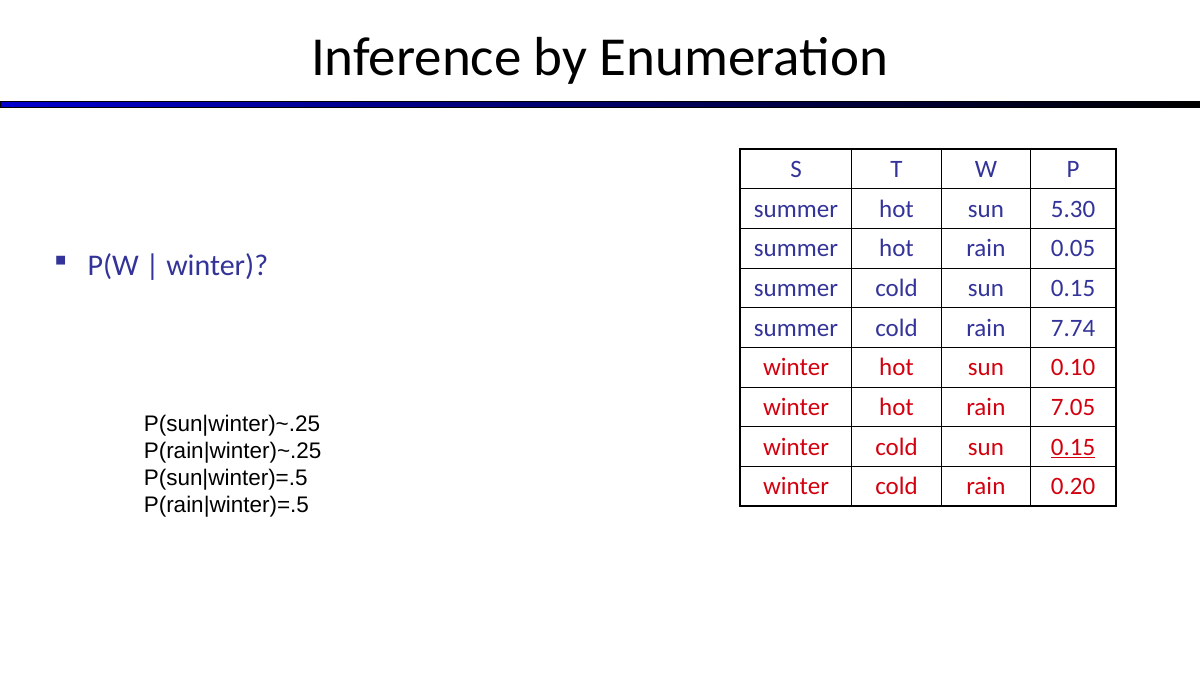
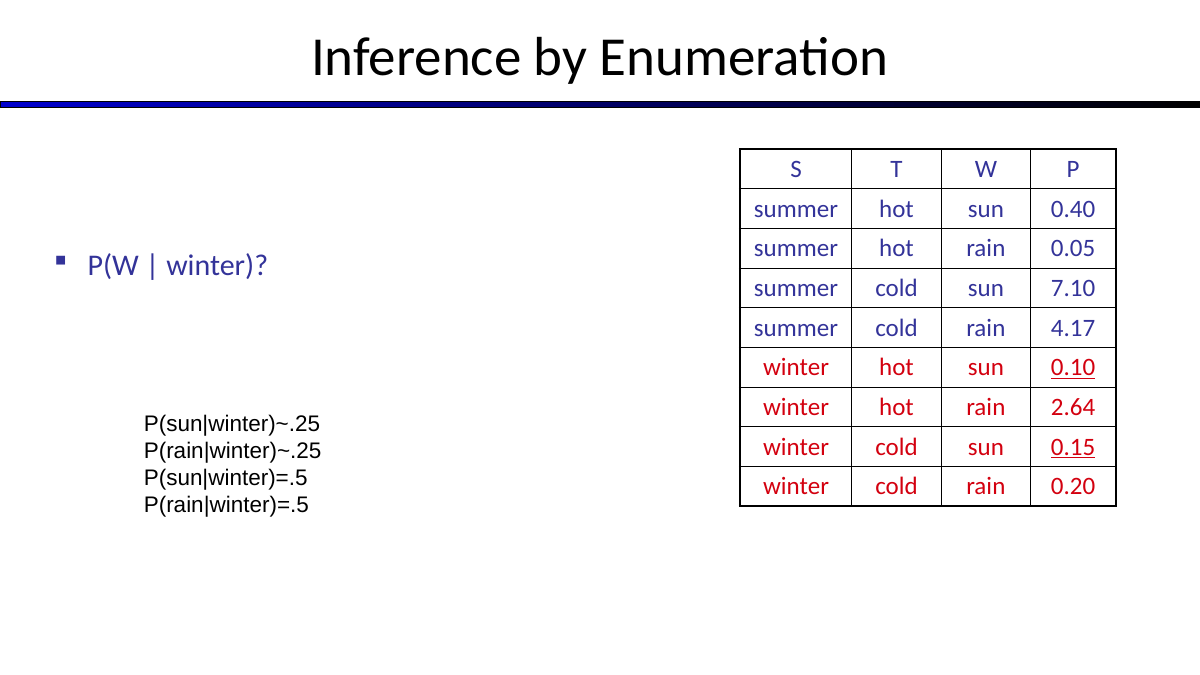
5.30: 5.30 -> 0.40
summer cold sun 0.15: 0.15 -> 7.10
7.74: 7.74 -> 4.17
0.10 underline: none -> present
7.05: 7.05 -> 2.64
